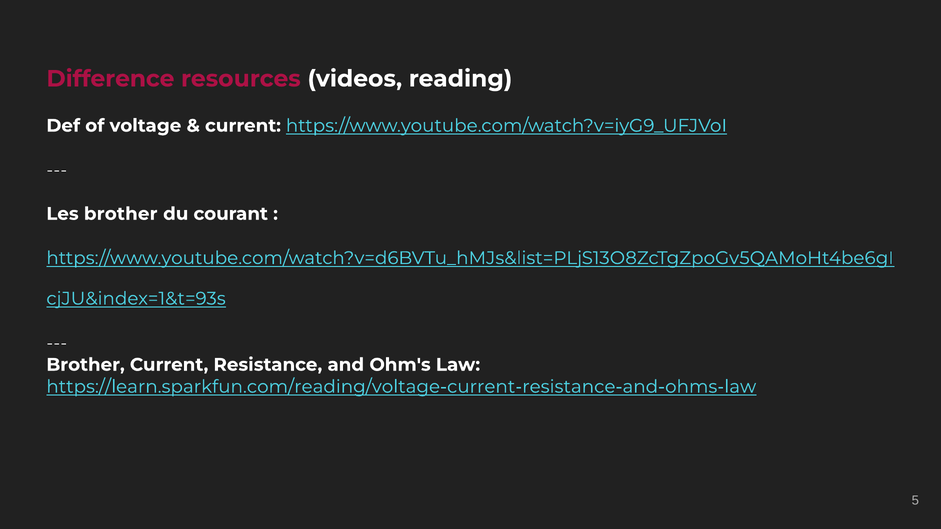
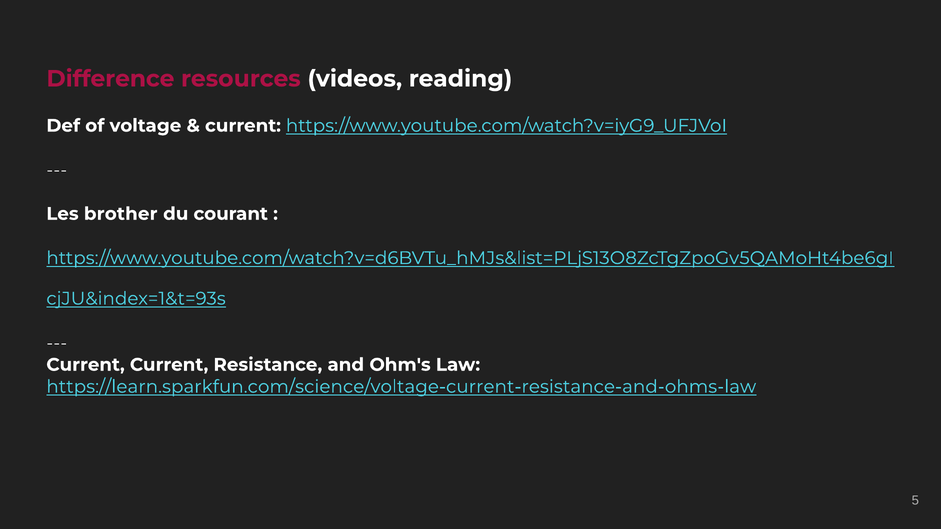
Brother at (86, 365): Brother -> Current
https://learn.sparkfun.com/reading/voltage-current-resistance-and-ohms-law: https://learn.sparkfun.com/reading/voltage-current-resistance-and-ohms-law -> https://learn.sparkfun.com/science/voltage-current-resistance-and-ohms-law
